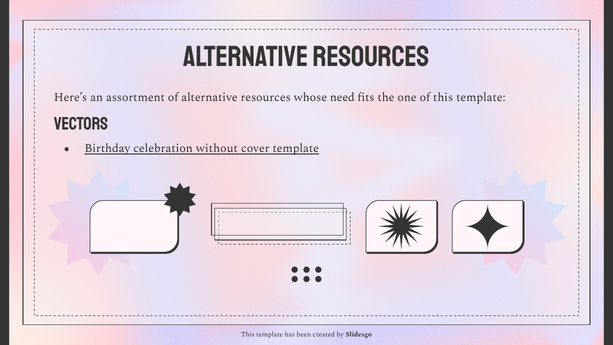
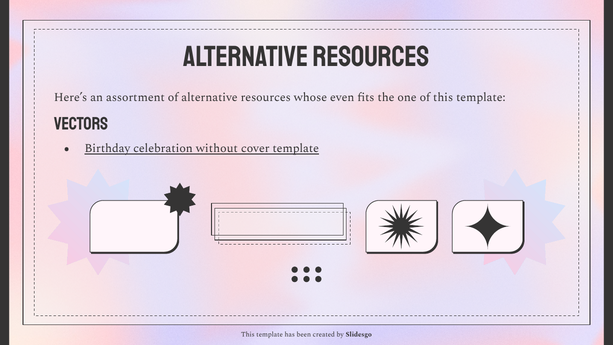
need: need -> even
